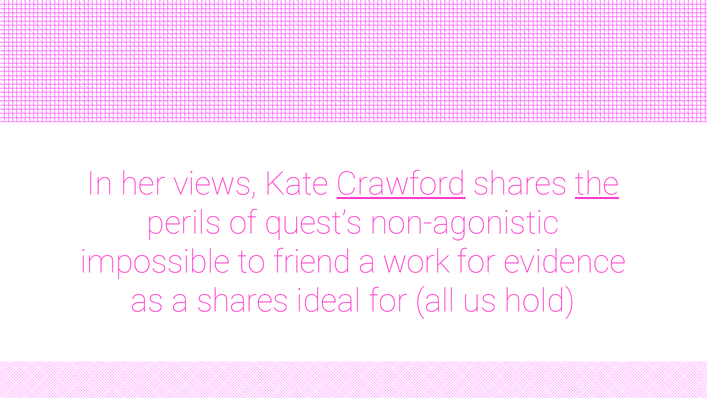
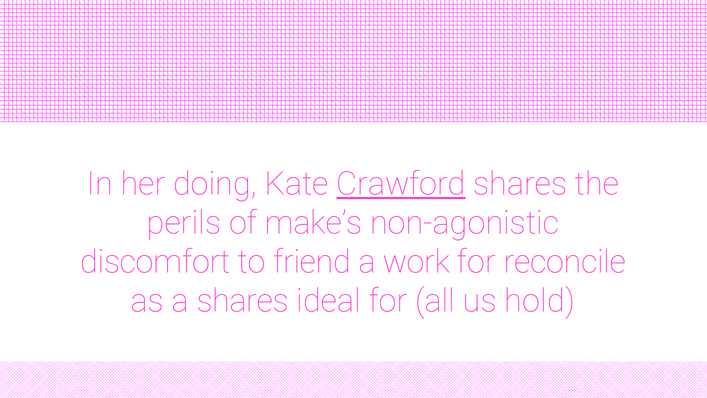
views: views -> doing
the underline: present -> none
quest’s: quest’s -> make’s
impossible: impossible -> discomfort
evidence: evidence -> reconcile
